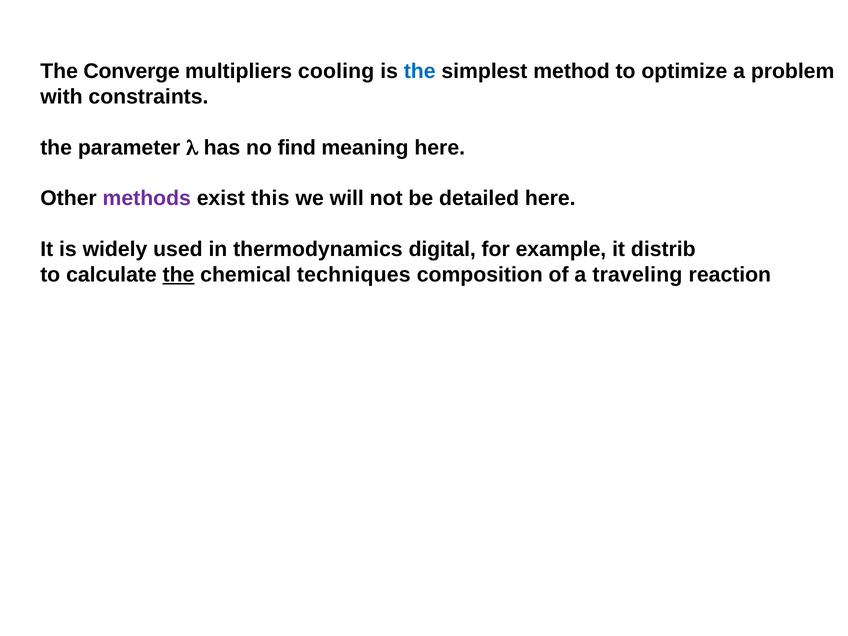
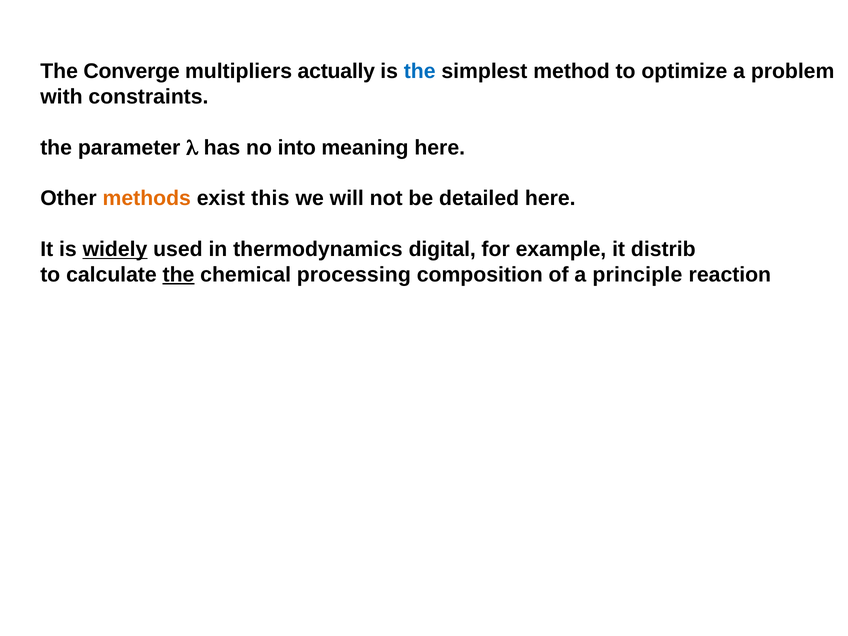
cooling: cooling -> actually
find: find -> into
methods colour: purple -> orange
widely underline: none -> present
techniques: techniques -> processing
traveling: traveling -> principle
